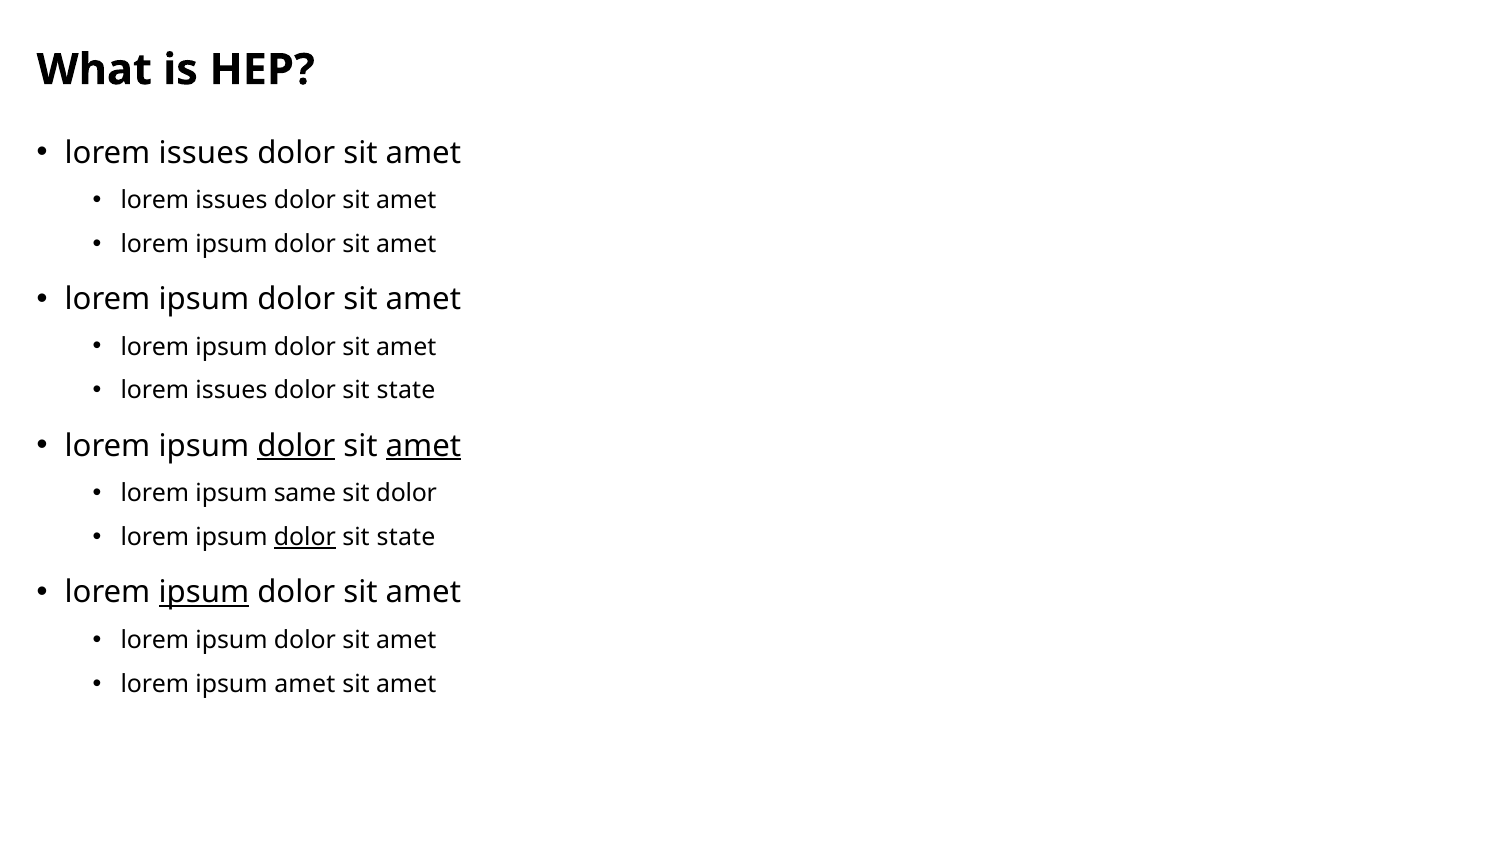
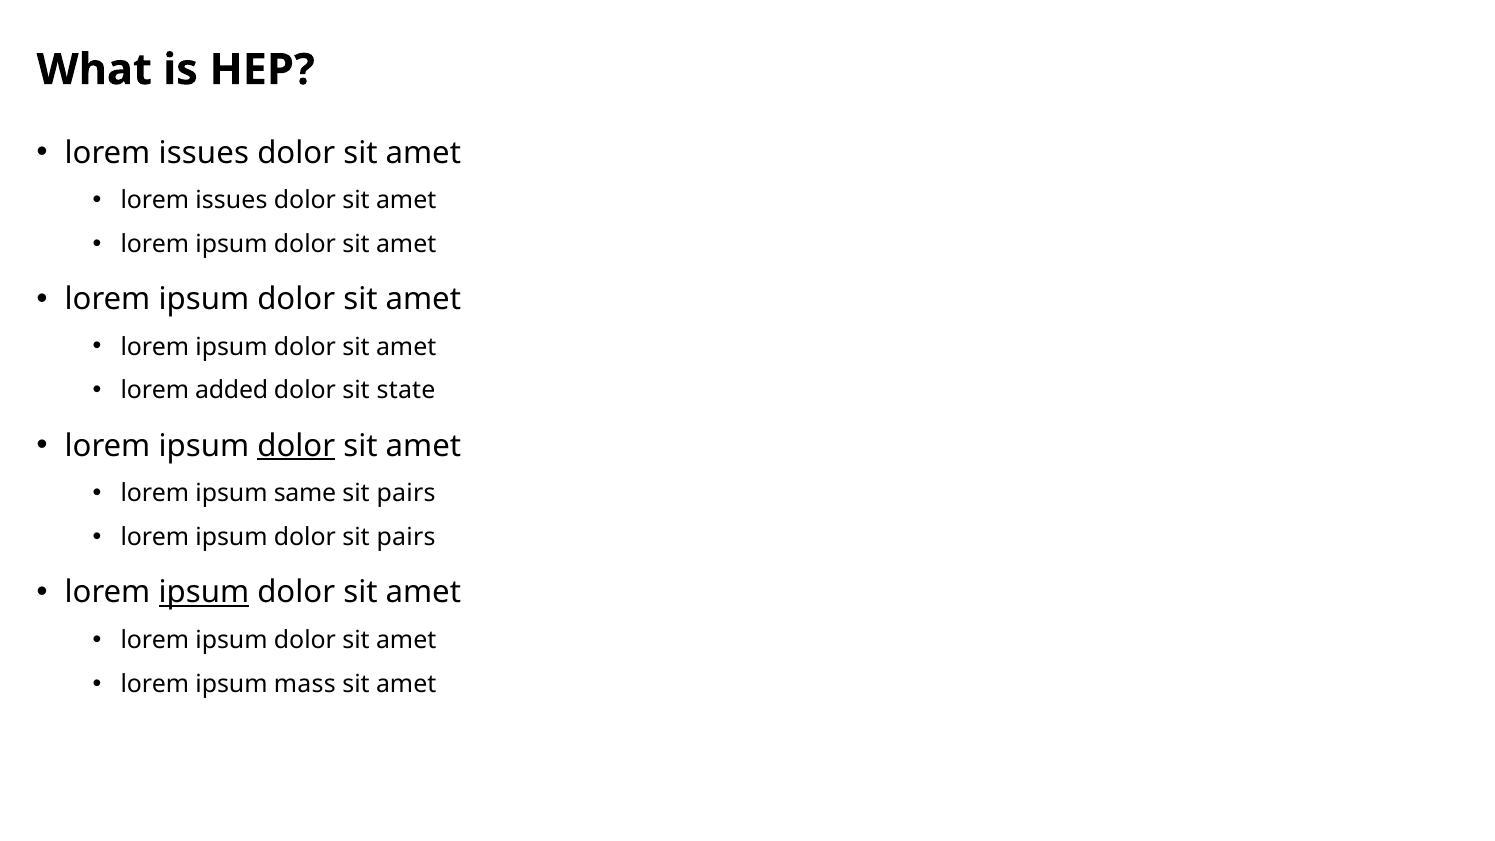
issues at (231, 391): issues -> added
amet at (423, 446) underline: present -> none
dolor at (406, 493): dolor -> pairs
dolor at (305, 537) underline: present -> none
state at (406, 537): state -> pairs
ipsum amet: amet -> mass
